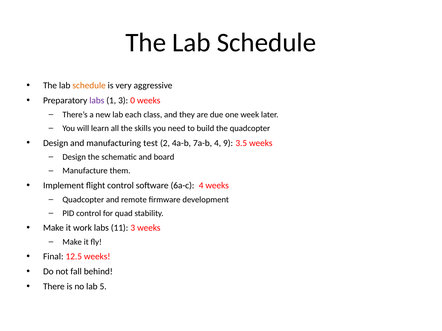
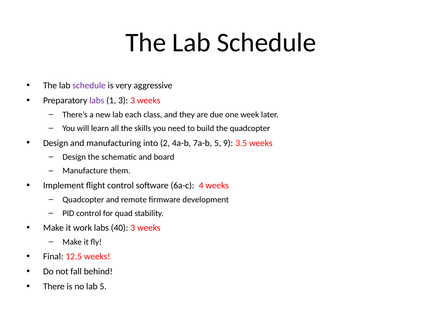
schedule at (89, 86) colour: orange -> purple
3 0: 0 -> 3
test: test -> into
7a-b 4: 4 -> 5
11: 11 -> 40
